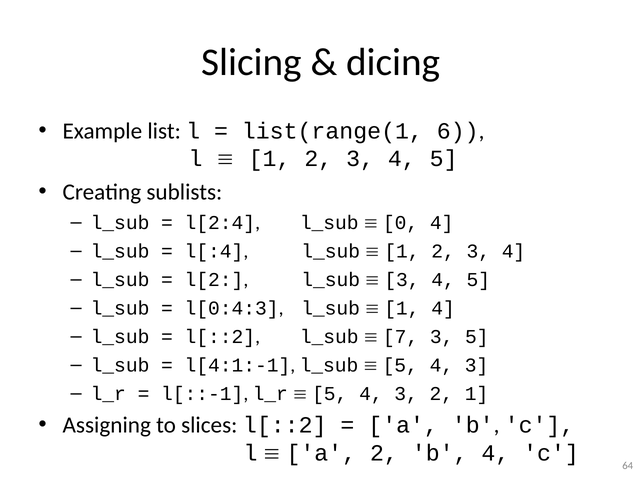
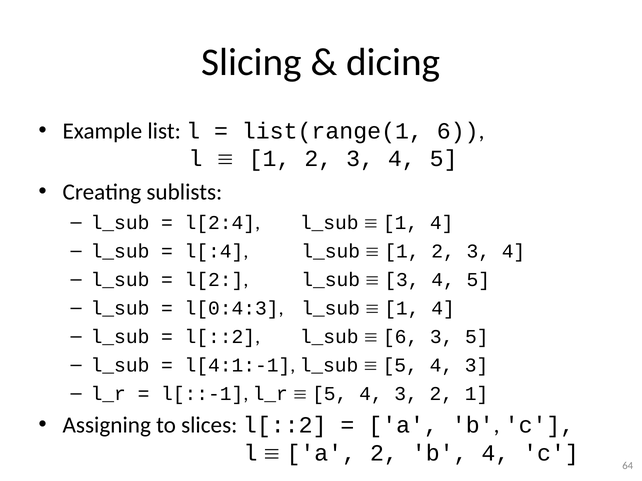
0 at (401, 223): 0 -> 1
7 at (401, 337): 7 -> 6
